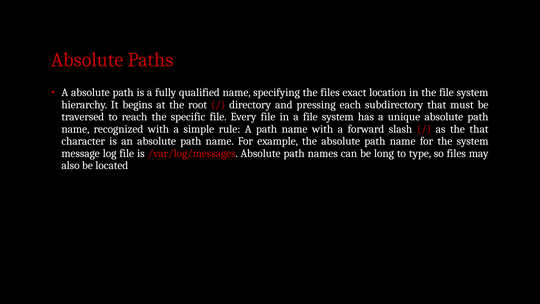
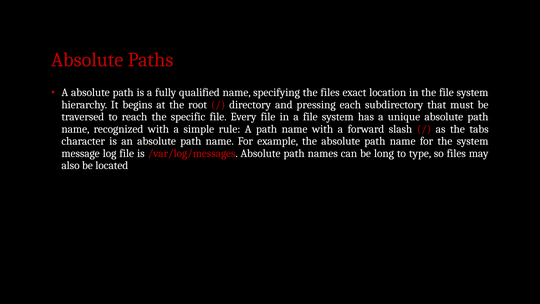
the that: that -> tabs
